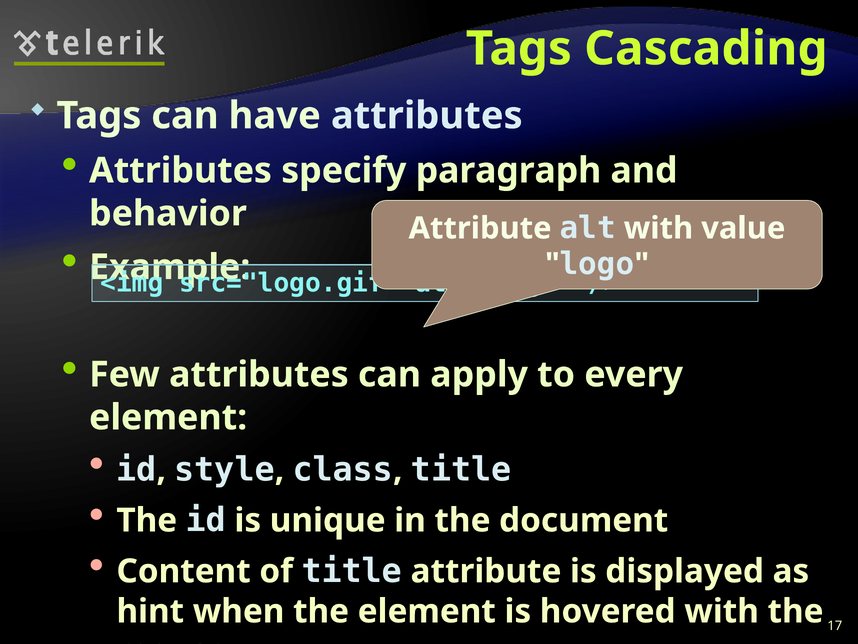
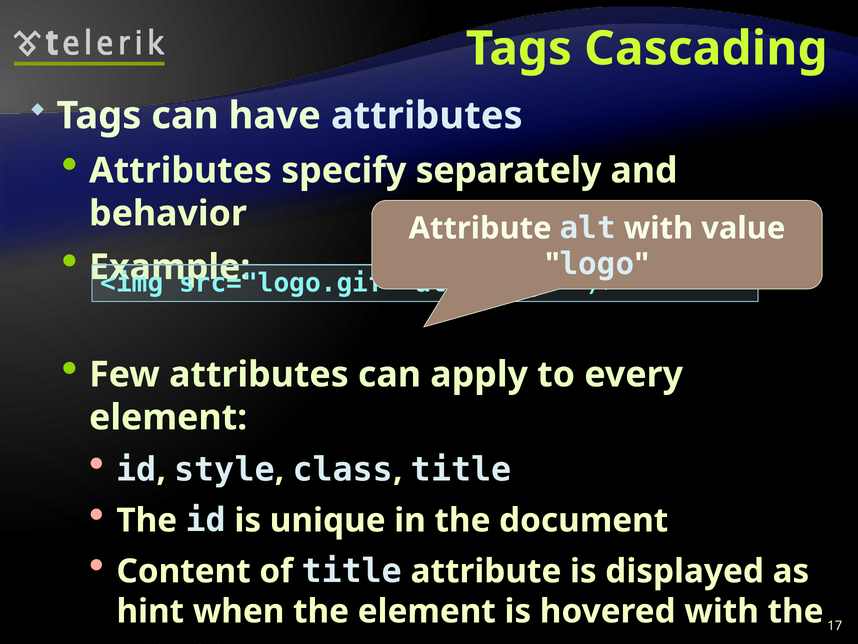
paragraph: paragraph -> separately
